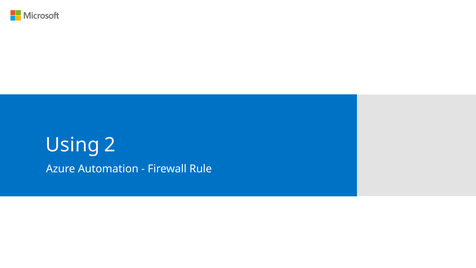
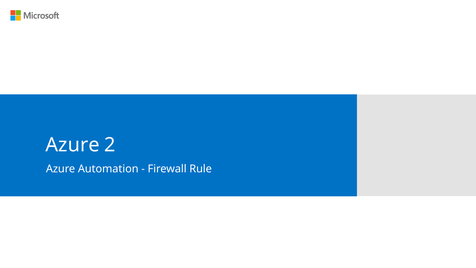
Using at (73, 145): Using -> Azure
